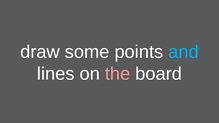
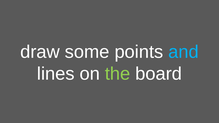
the colour: pink -> light green
